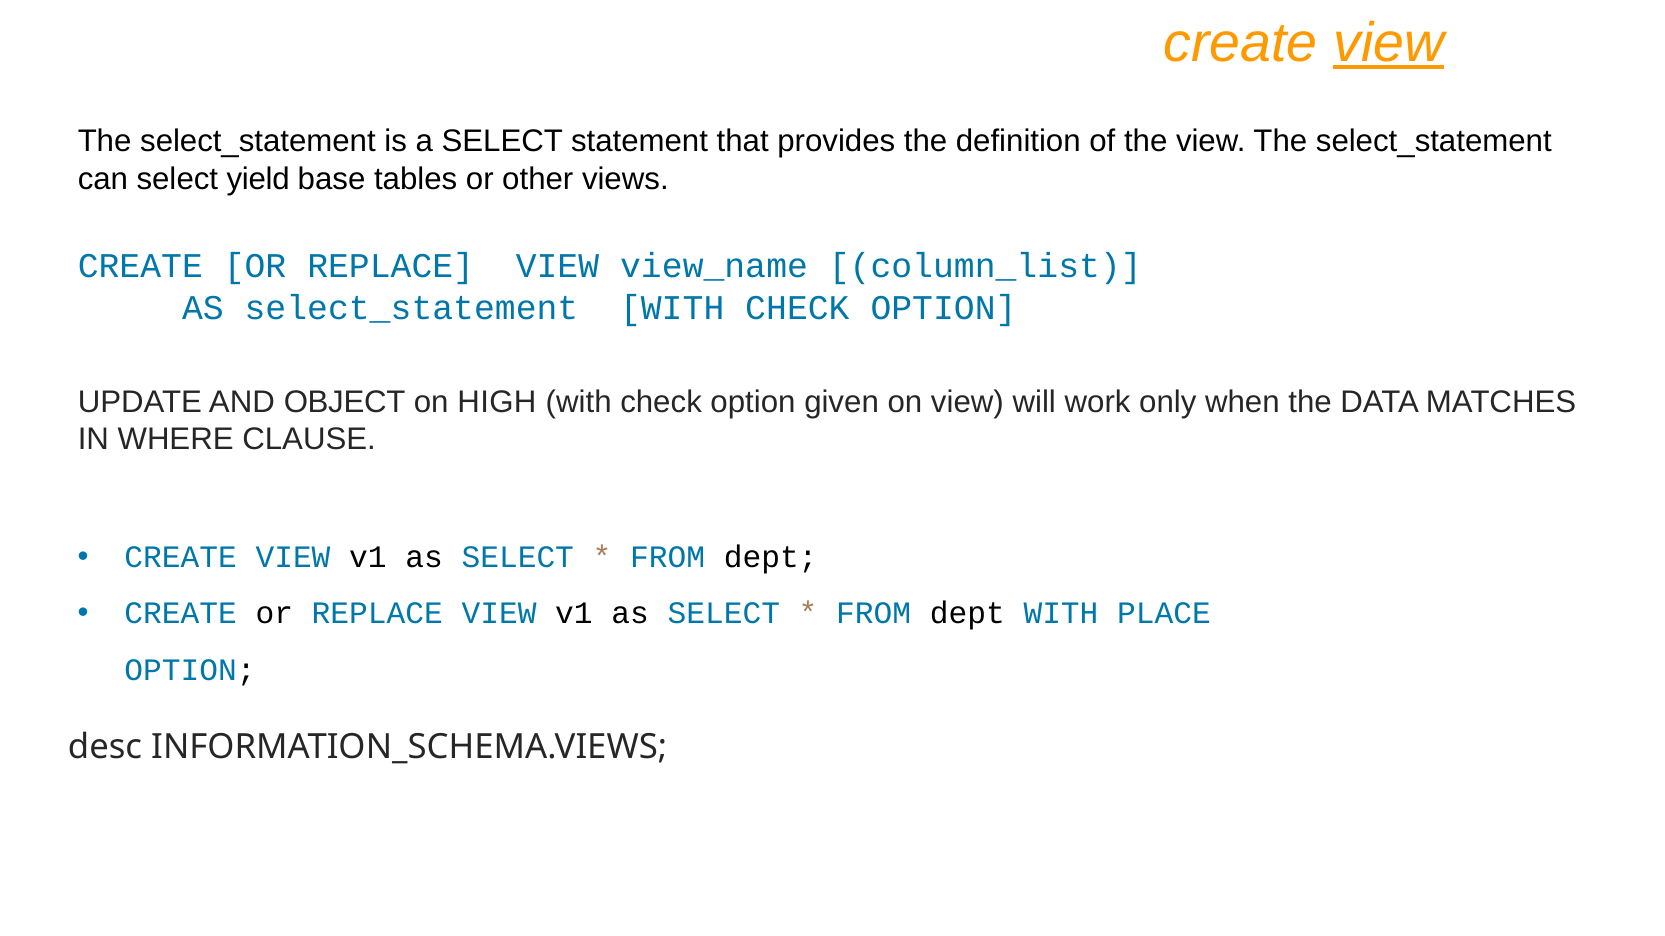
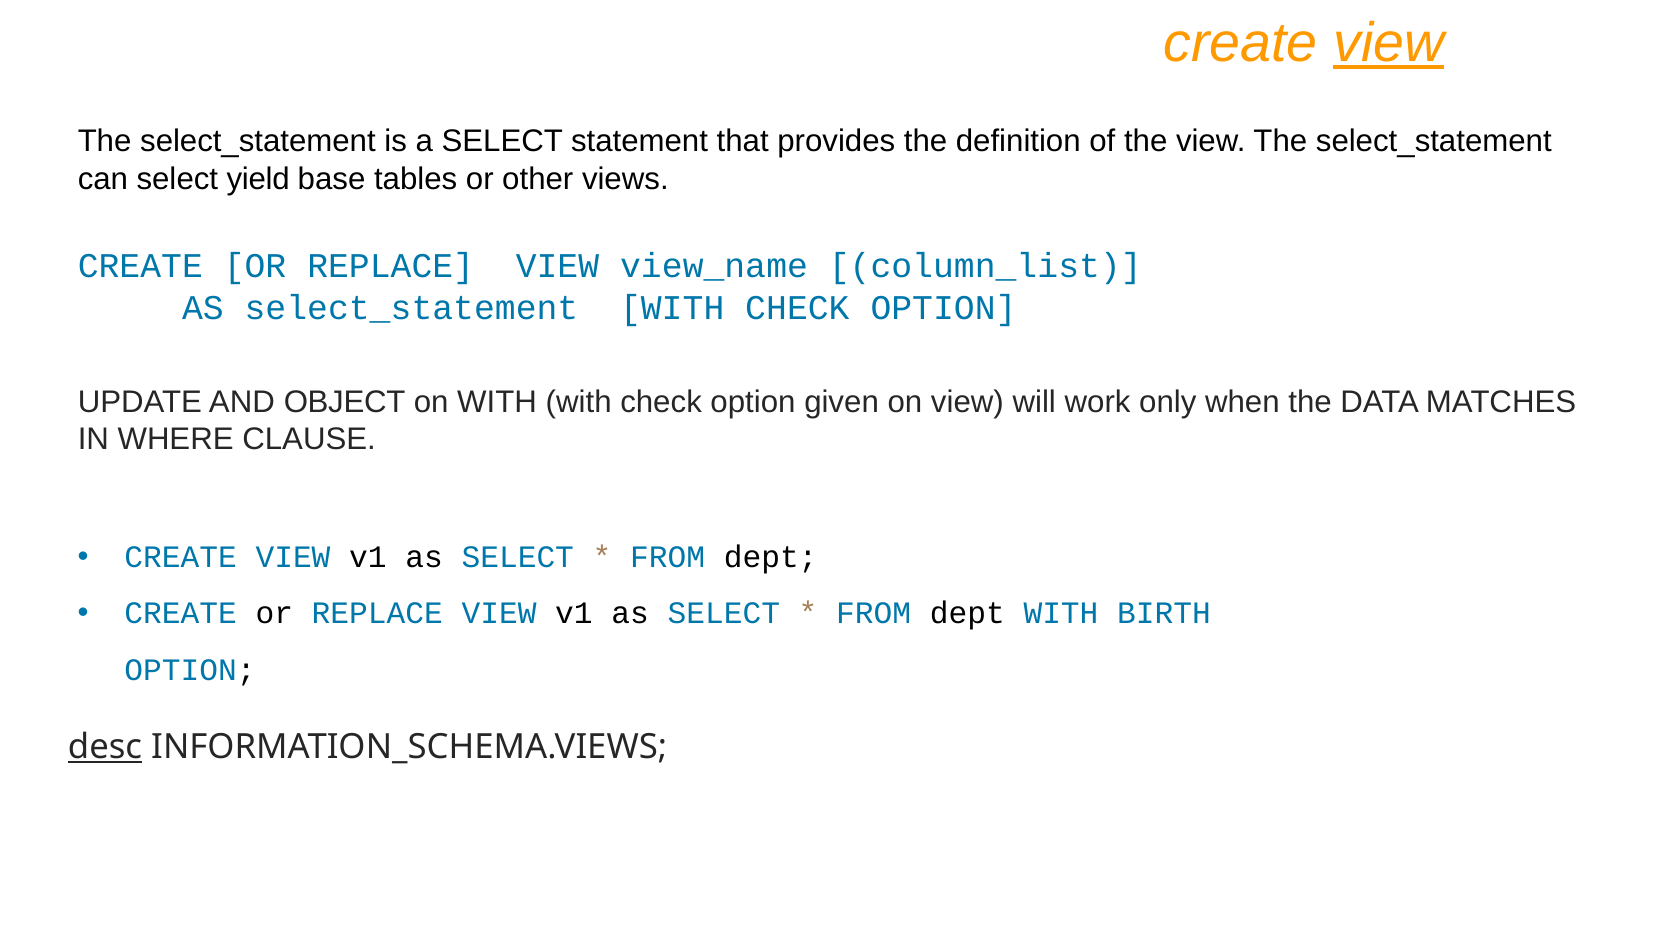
on HIGH: HIGH -> WITH
PLACE: PLACE -> BIRTH
desc underline: none -> present
